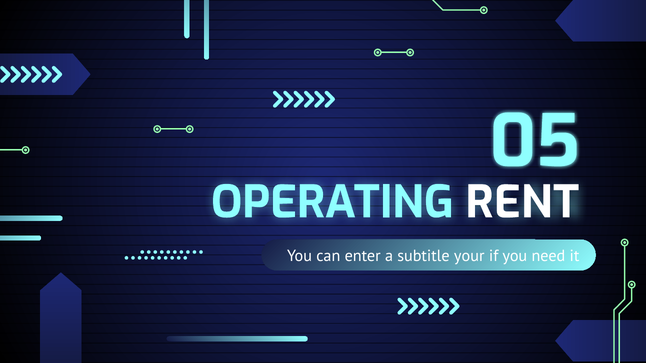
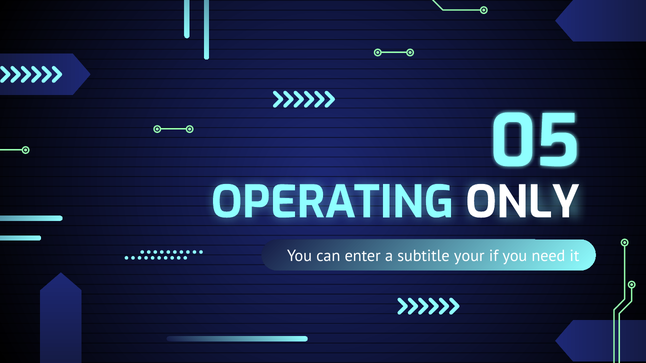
RENT: RENT -> ONLY
